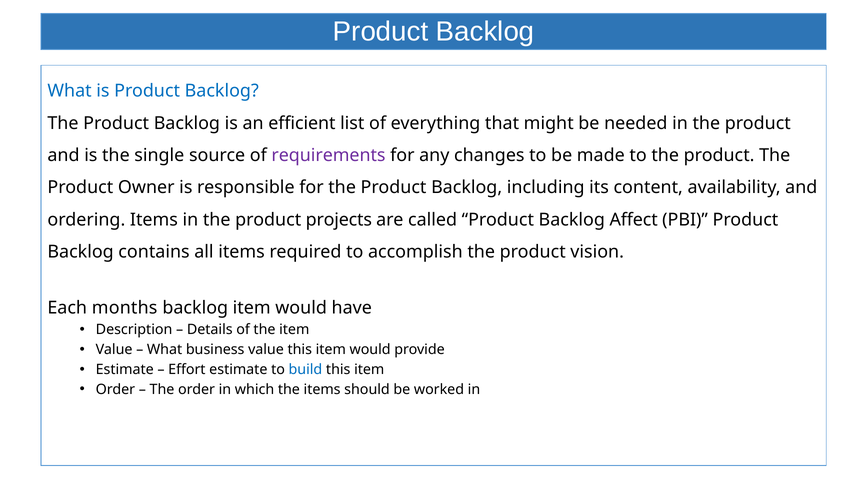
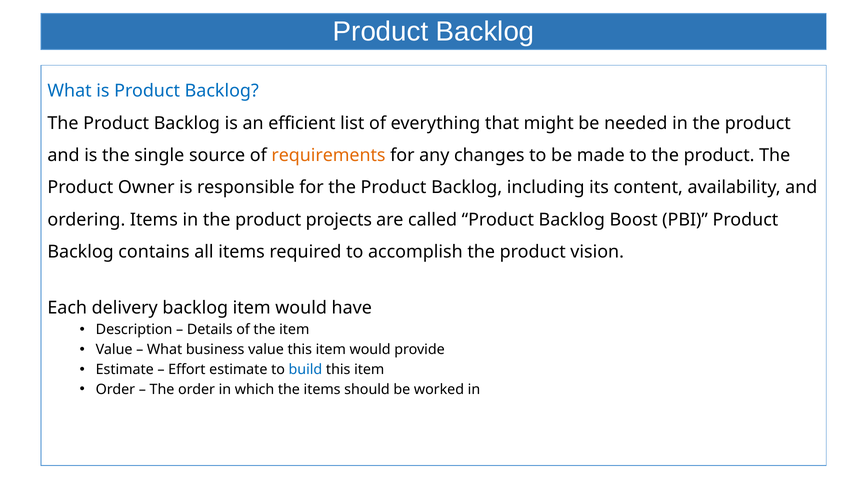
requirements colour: purple -> orange
Affect: Affect -> Boost
months: months -> delivery
